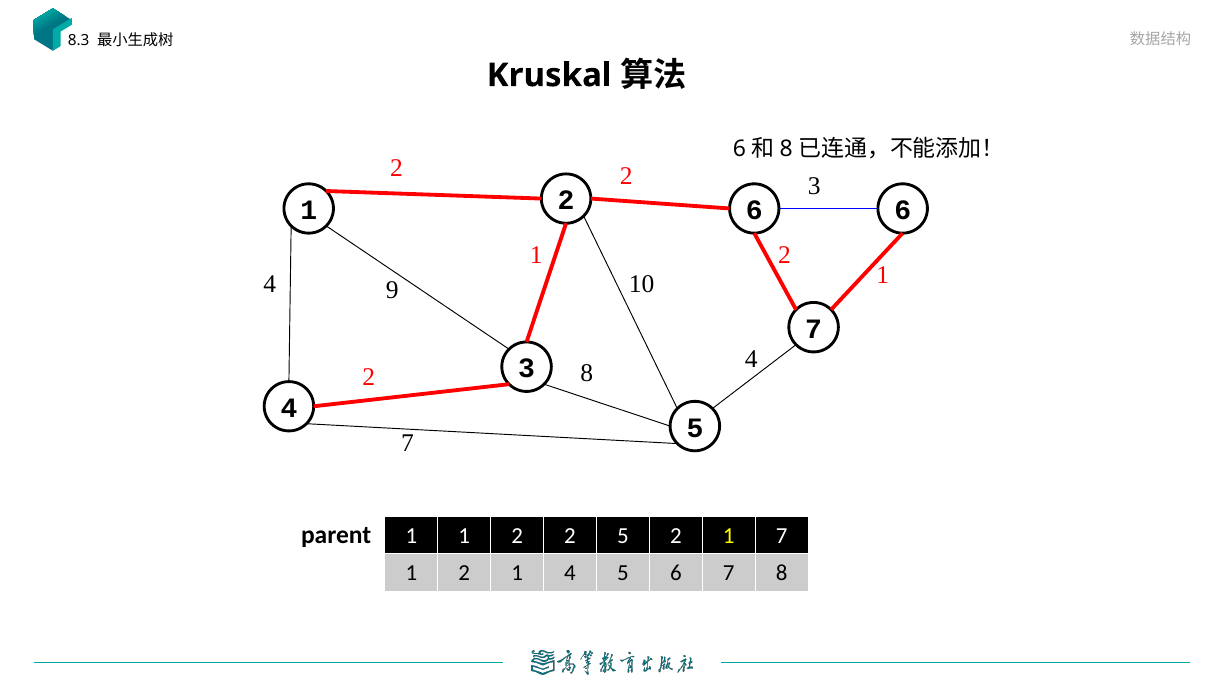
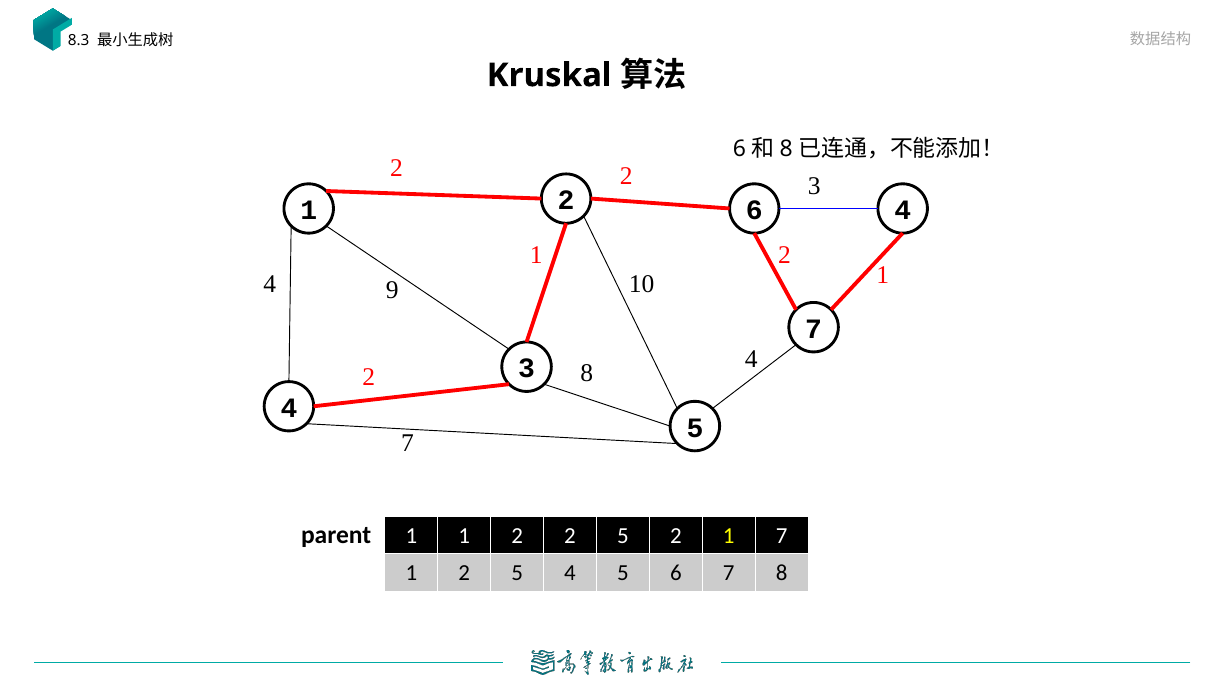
6 6: 6 -> 4
1 2 1: 1 -> 5
